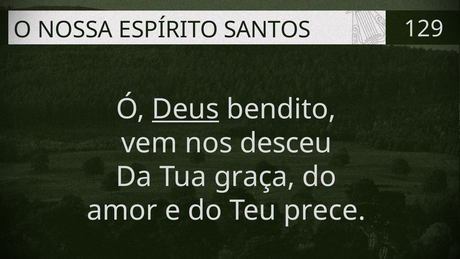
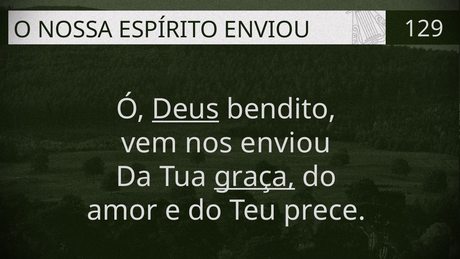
ESPÍRITO SANTOS: SANTOS -> ENVIOU
nos desceu: desceu -> enviou
graça underline: none -> present
